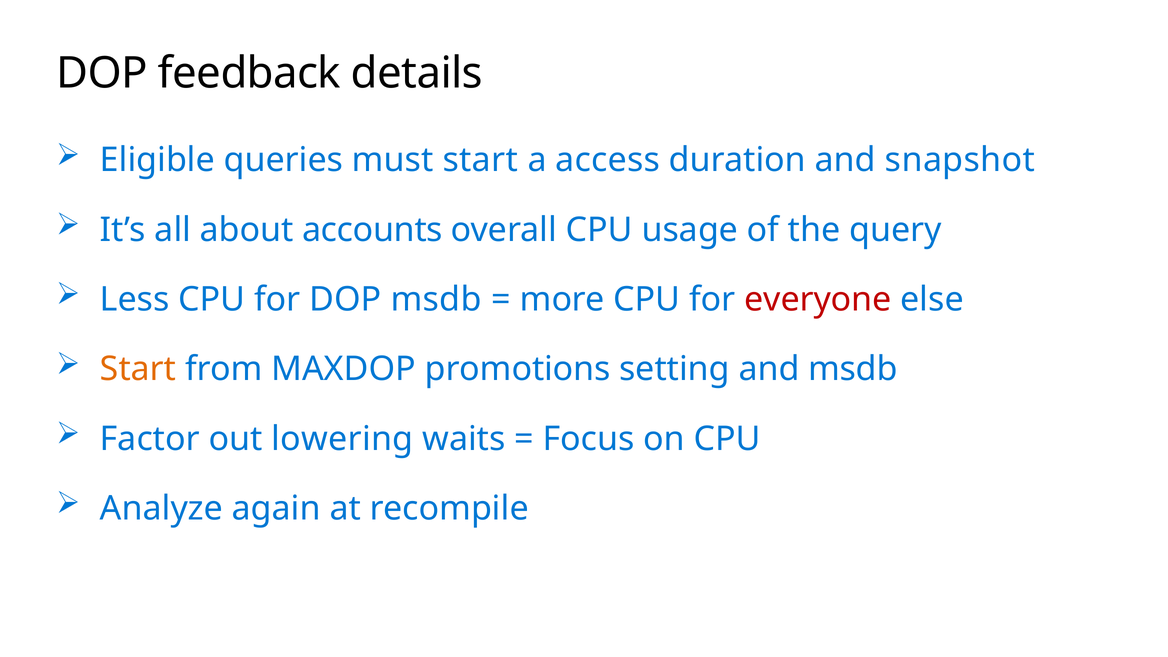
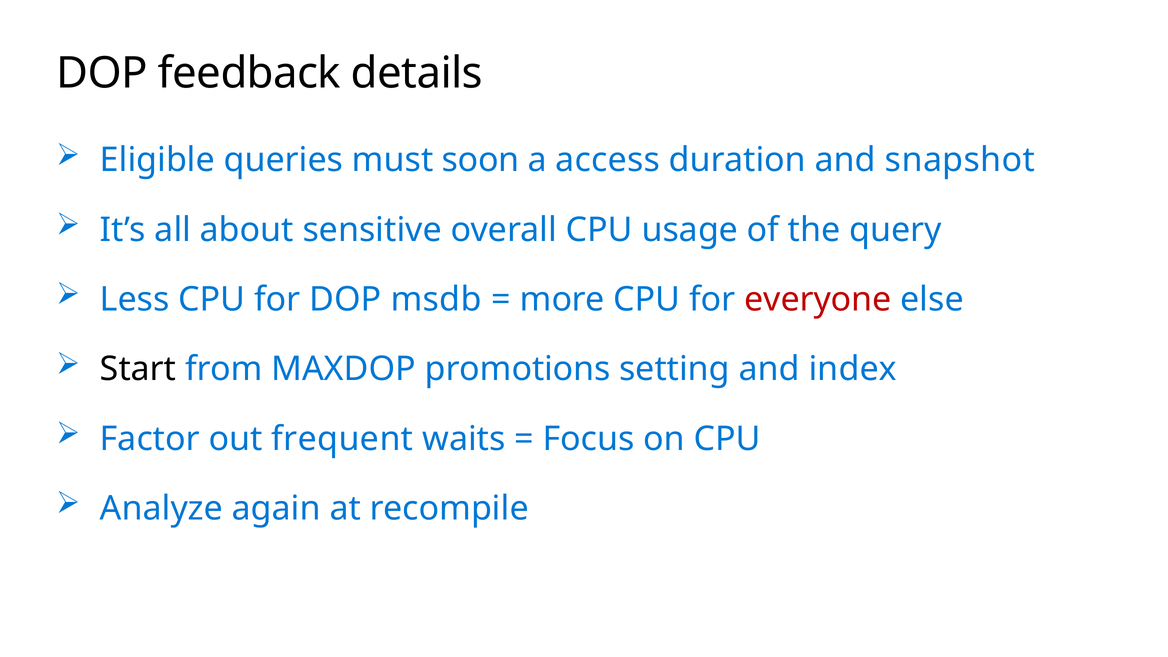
must start: start -> soon
accounts: accounts -> sensitive
Start at (138, 369) colour: orange -> black
and msdb: msdb -> index
lowering: lowering -> frequent
